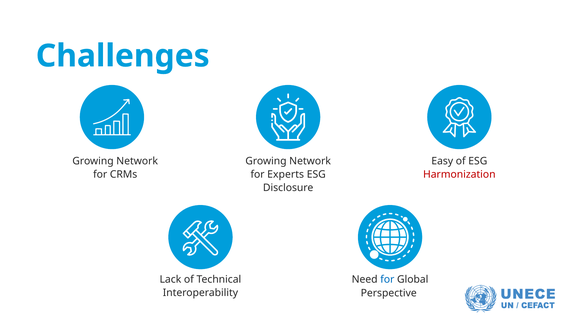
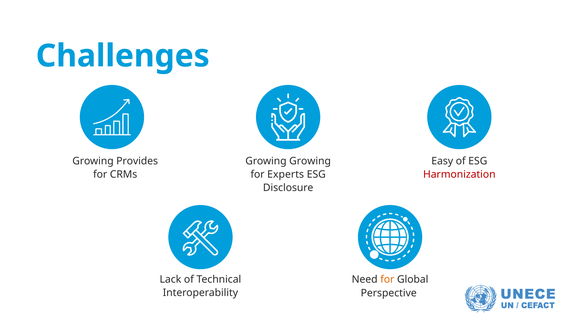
Network at (137, 161): Network -> Provides
Network at (310, 161): Network -> Growing
for at (387, 280) colour: blue -> orange
